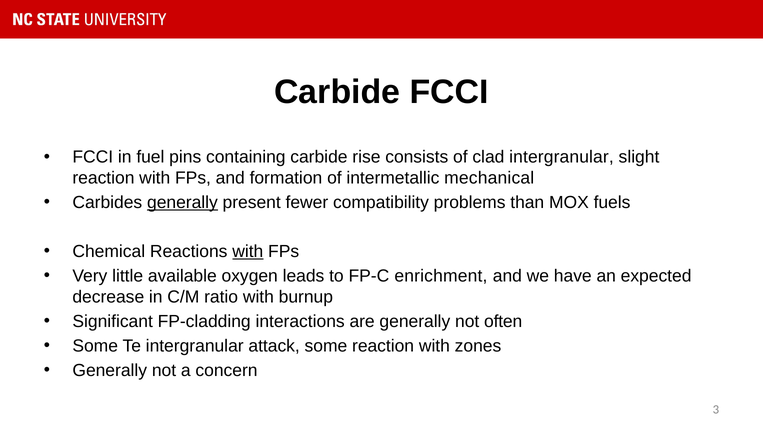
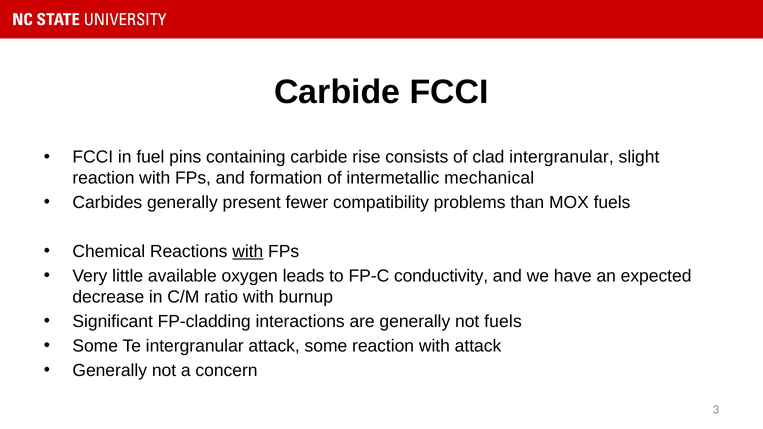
generally at (182, 203) underline: present -> none
enrichment: enrichment -> conductivity
not often: often -> fuels
with zones: zones -> attack
